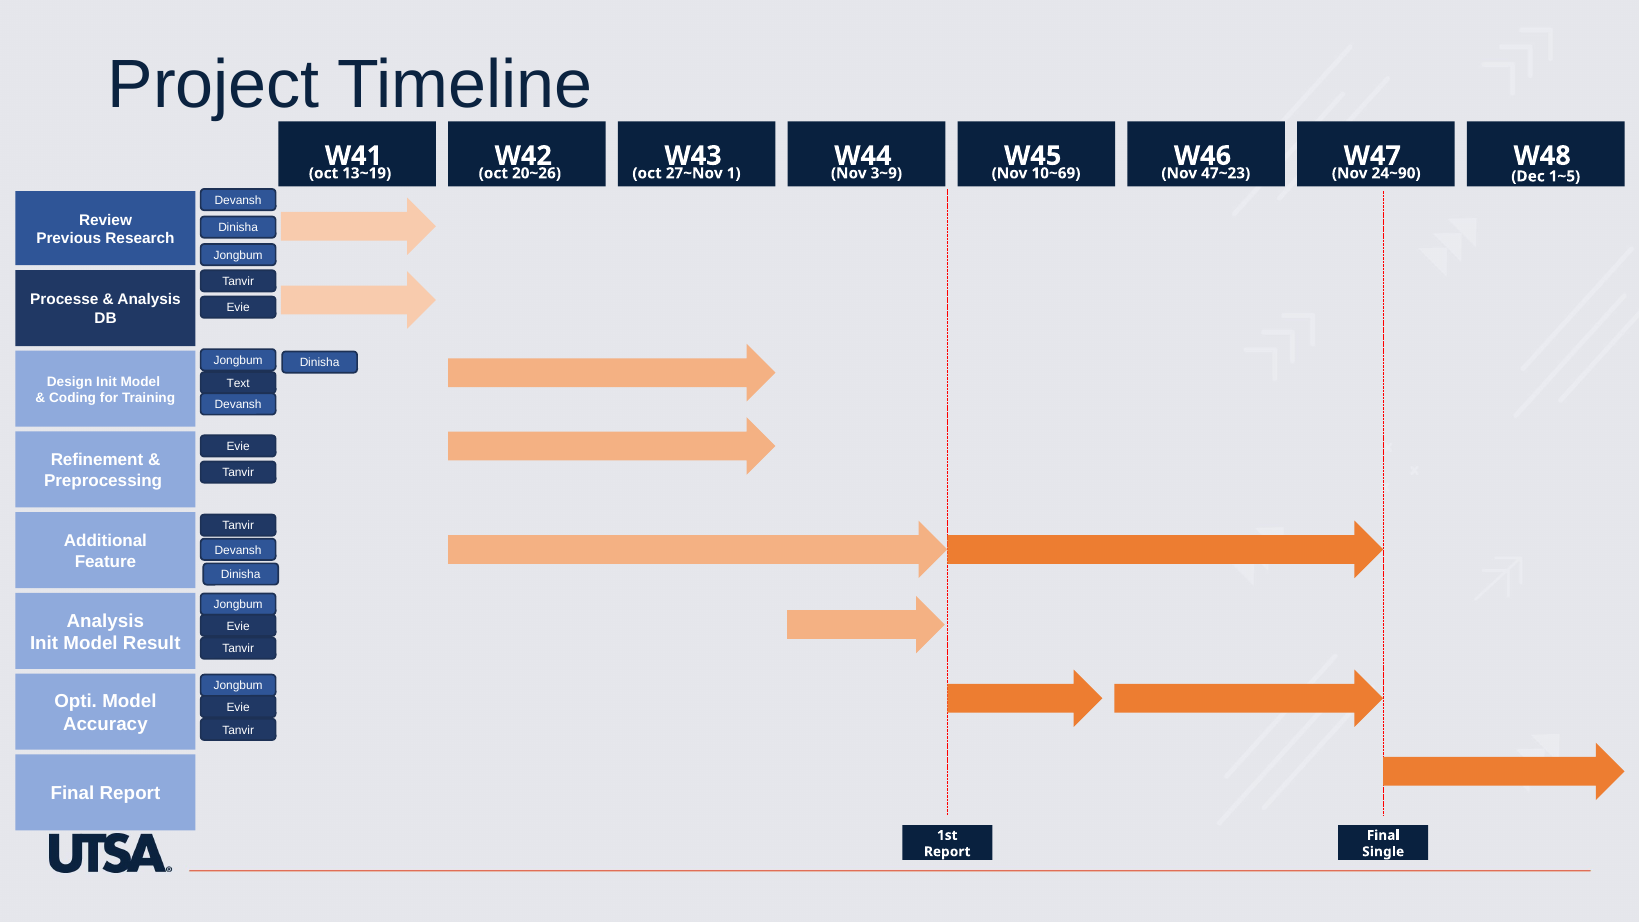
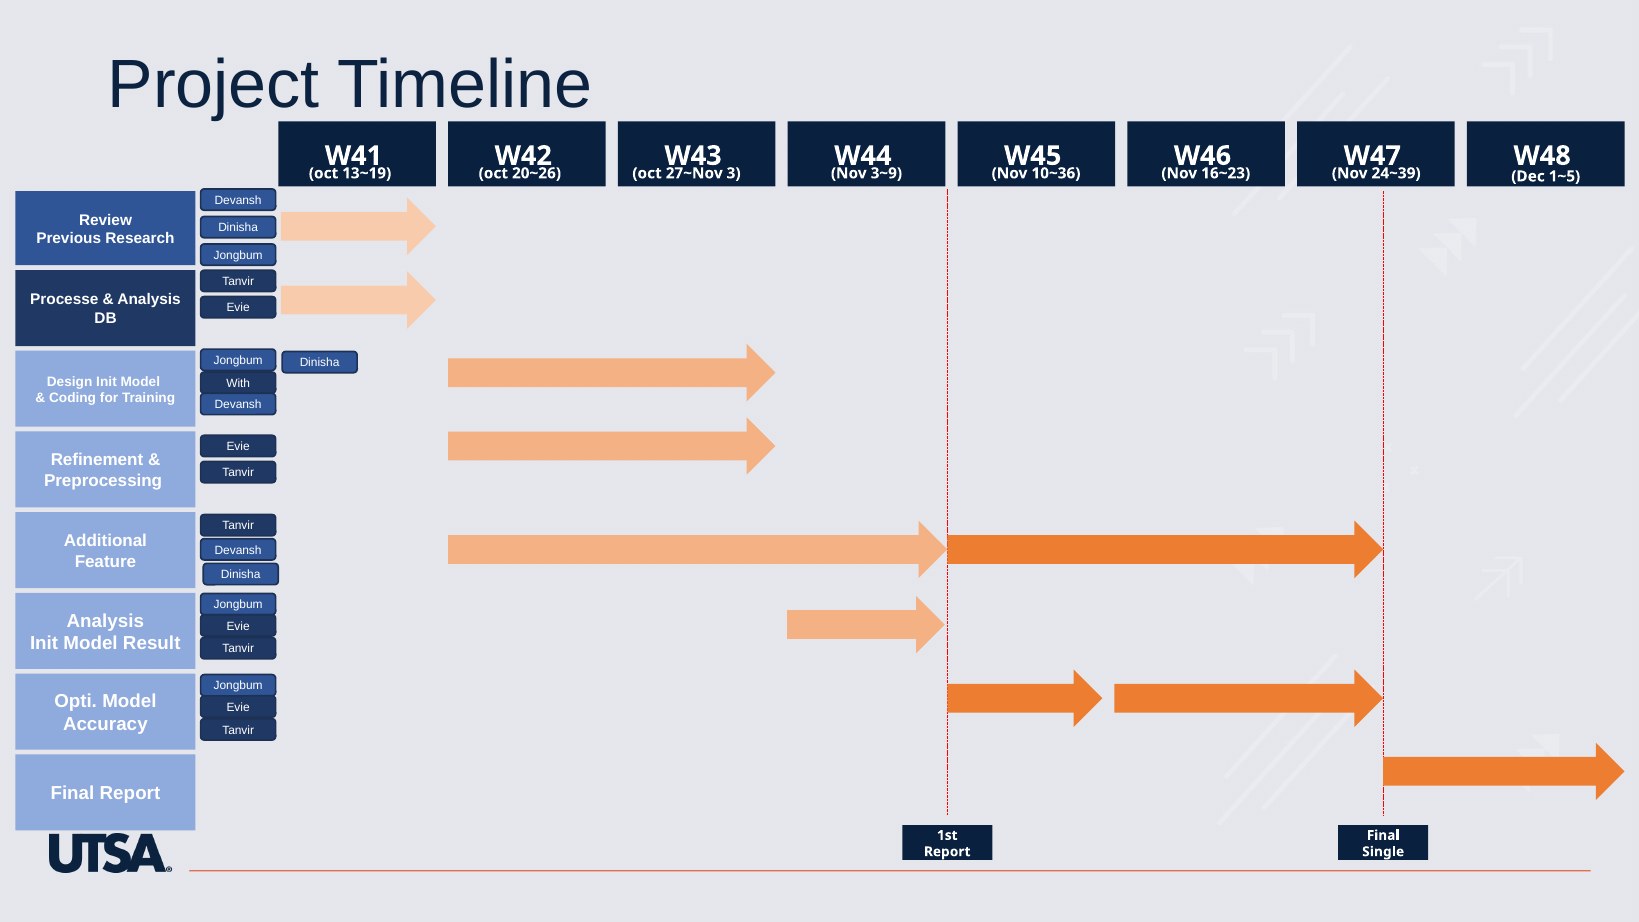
1: 1 -> 3
10~69: 10~69 -> 10~36
47~23: 47~23 -> 16~23
24~90: 24~90 -> 24~39
Text: Text -> With
